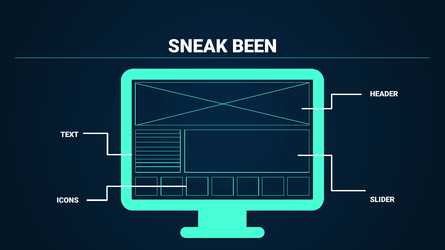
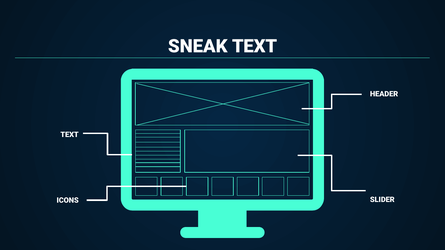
SNEAK BEEN: BEEN -> TEXT
